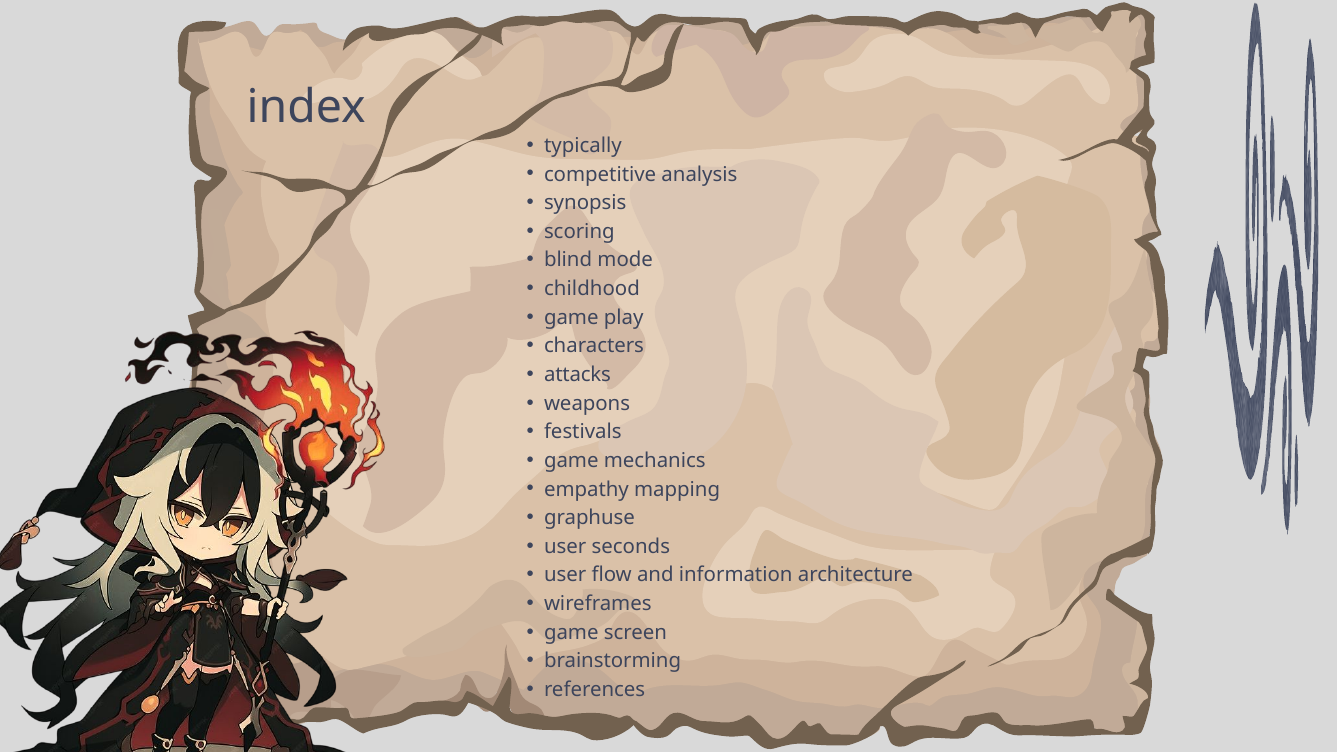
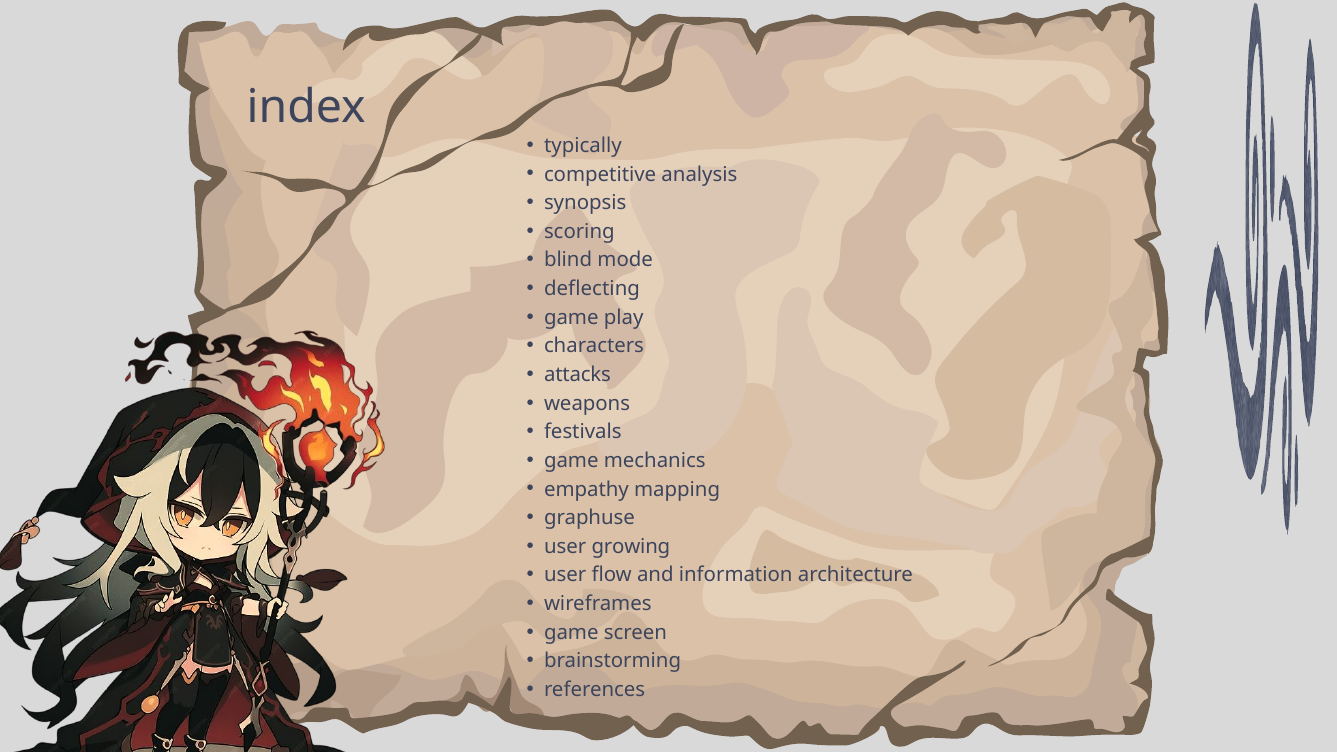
childhood: childhood -> deflecting
seconds: seconds -> growing
